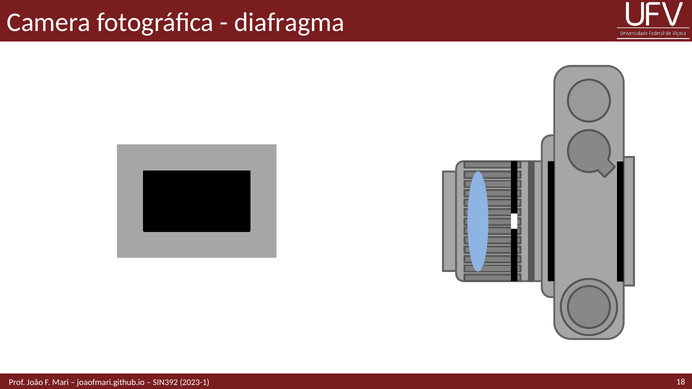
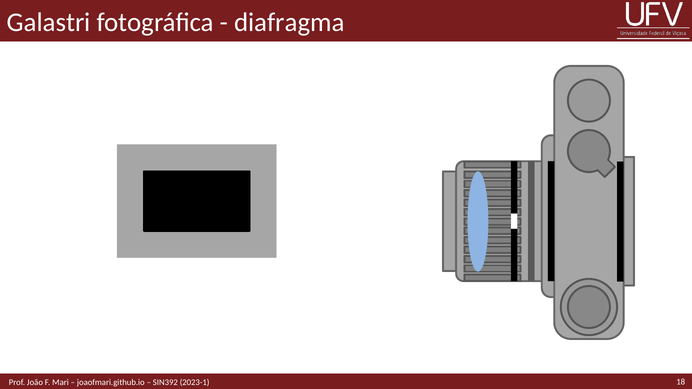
Camera: Camera -> Galastri
